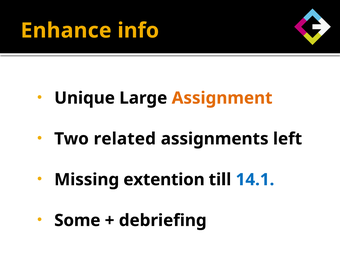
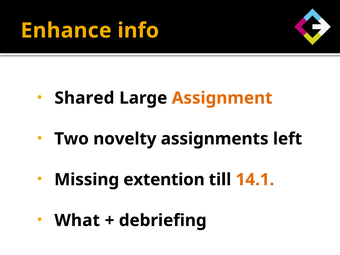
Unique: Unique -> Shared
related: related -> novelty
14.1 colour: blue -> orange
Some: Some -> What
